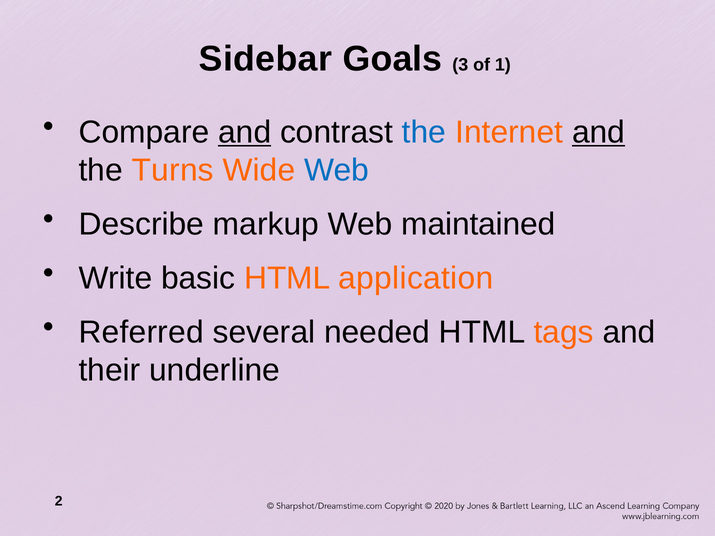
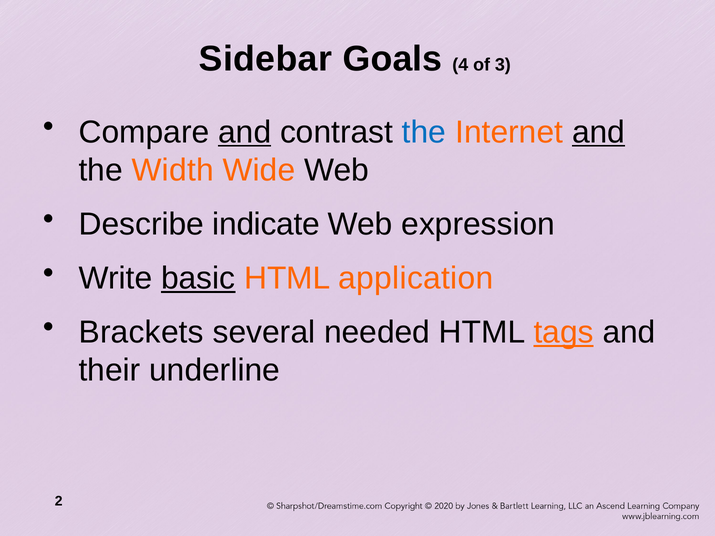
3: 3 -> 4
1: 1 -> 3
Turns: Turns -> Width
Web at (337, 170) colour: blue -> black
markup: markup -> indicate
maintained: maintained -> expression
basic underline: none -> present
Referred: Referred -> Brackets
tags underline: none -> present
